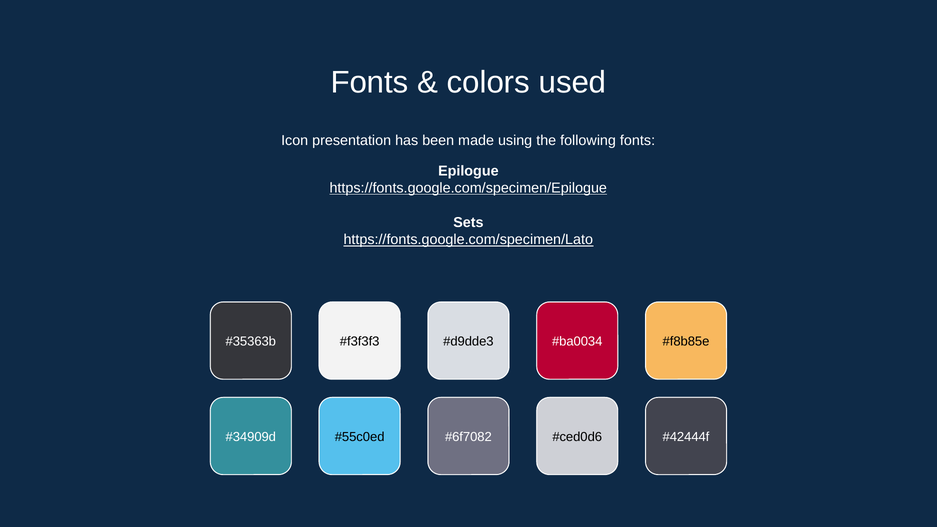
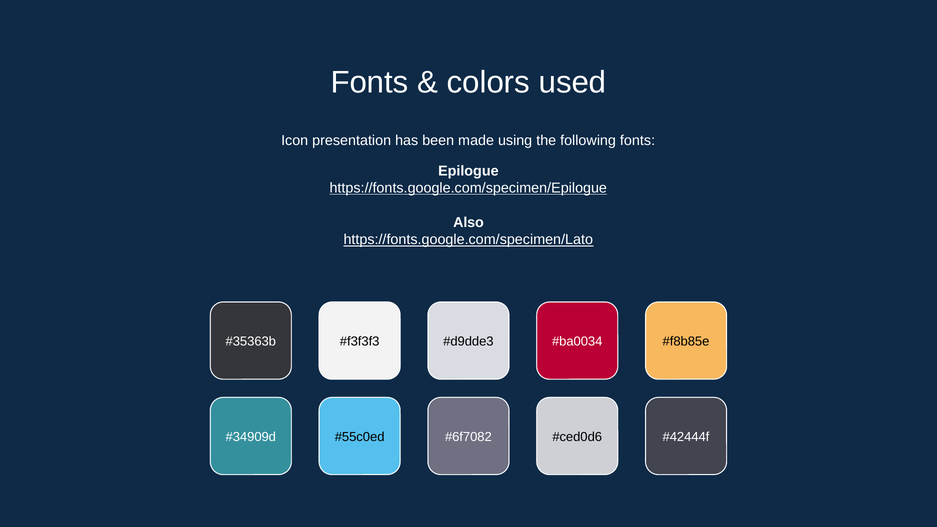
Sets: Sets -> Also
